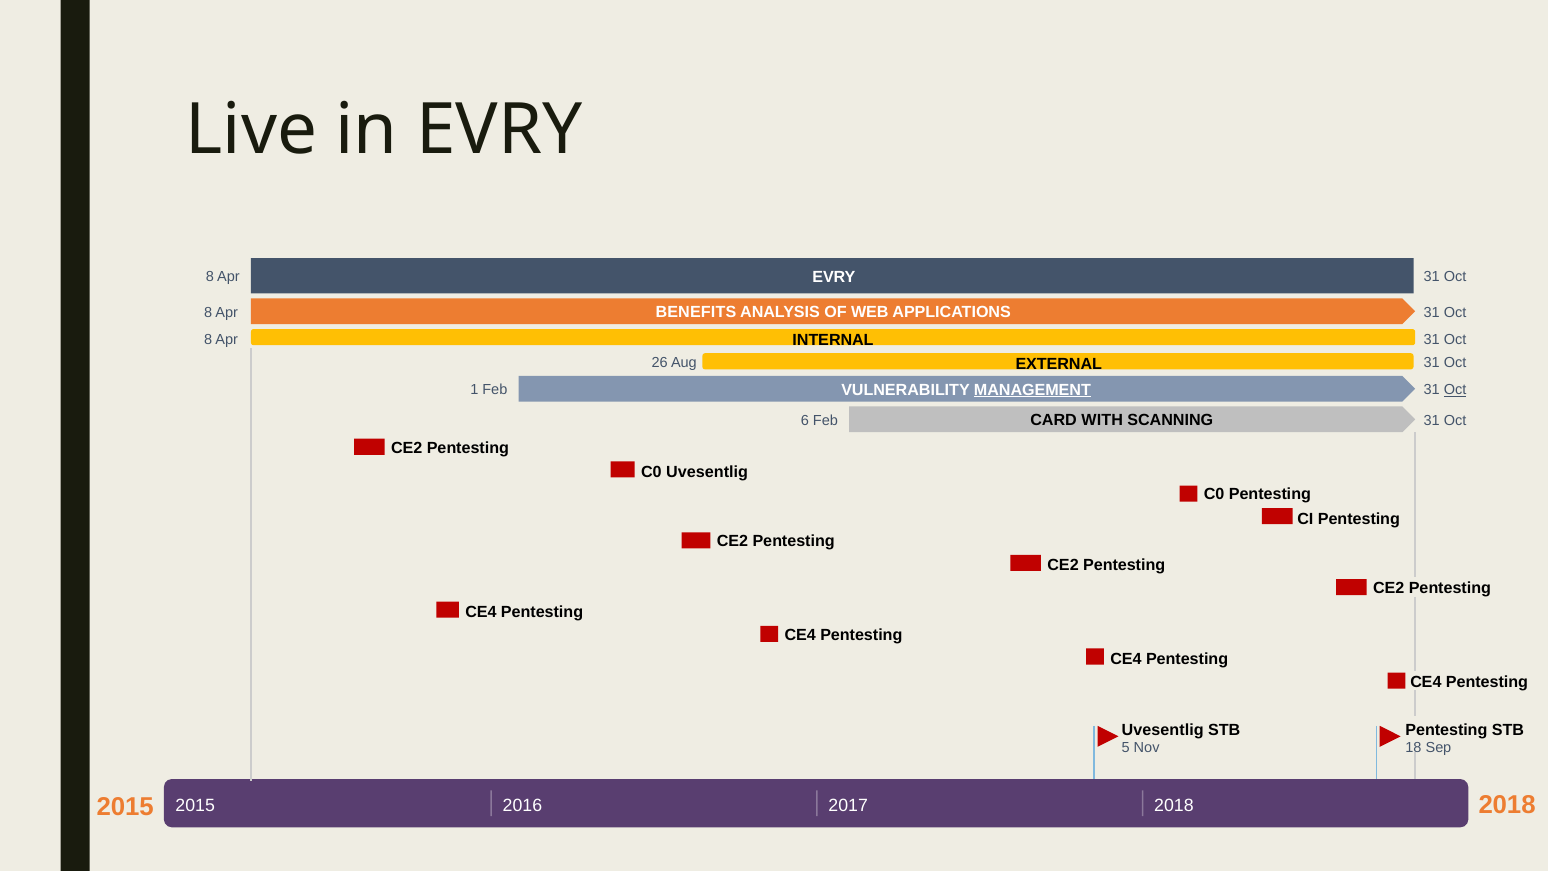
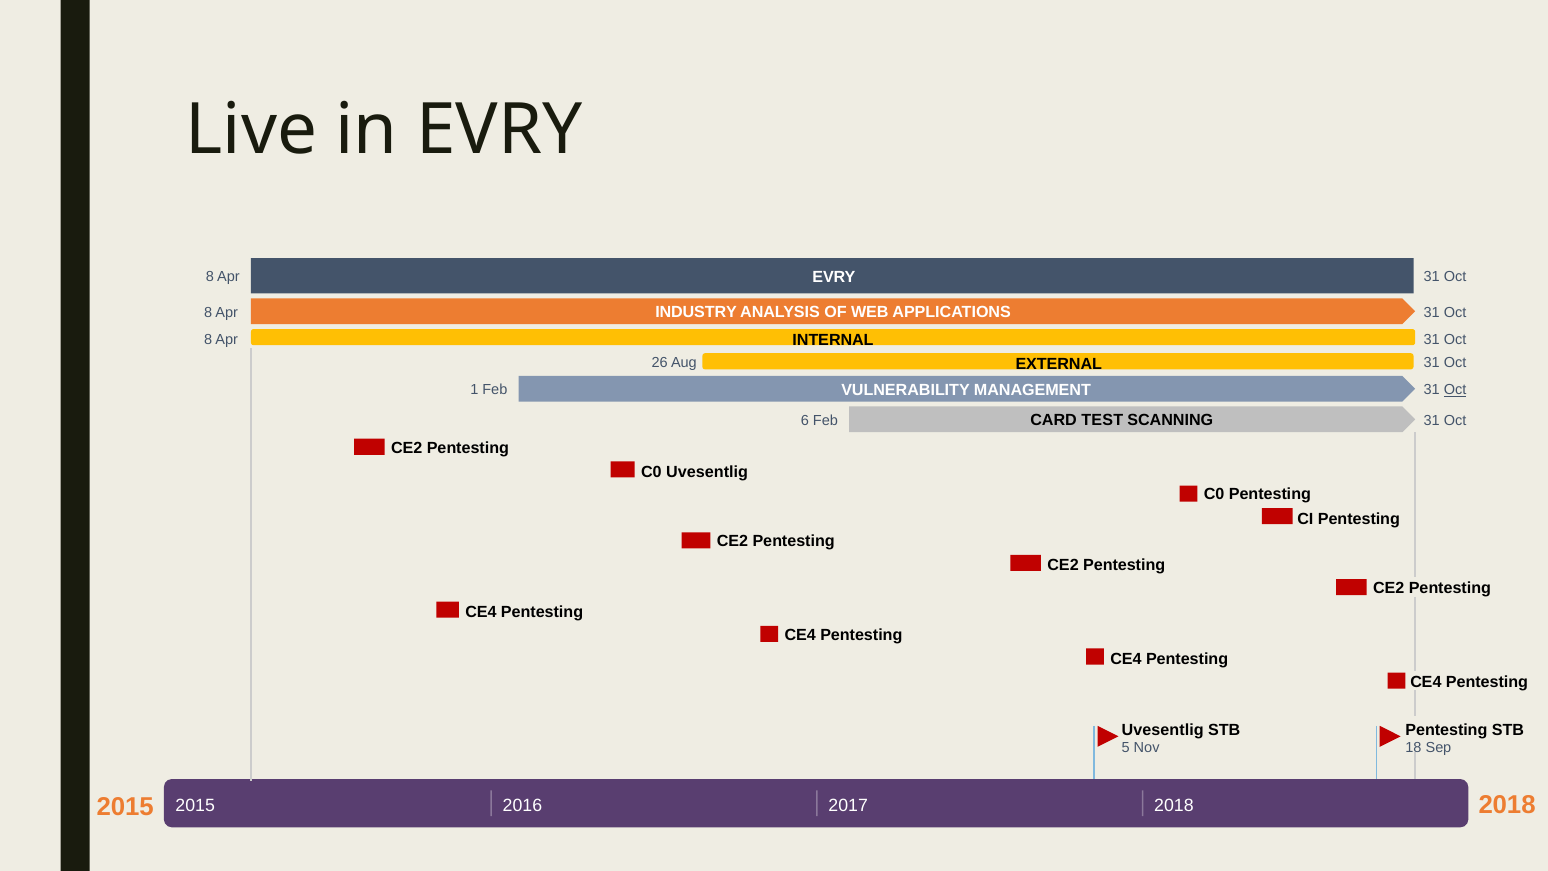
BENEFITS: BENEFITS -> INDUSTRY
MANAGEMENT underline: present -> none
WITH: WITH -> TEST
